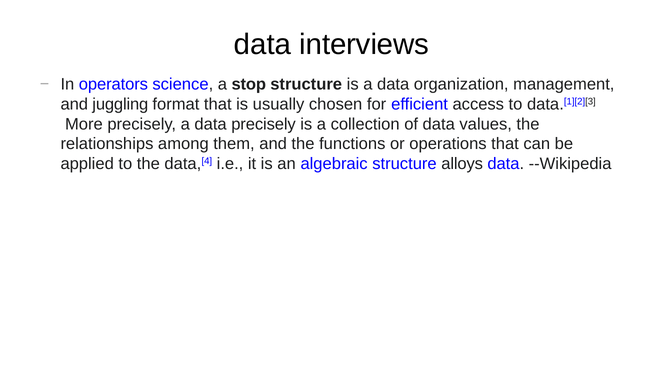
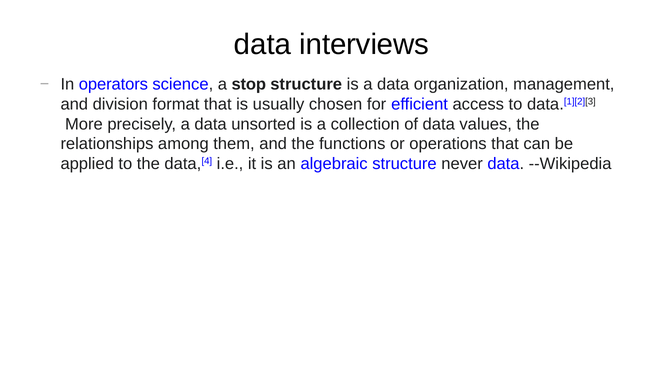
juggling: juggling -> division
data precisely: precisely -> unsorted
alloys: alloys -> never
